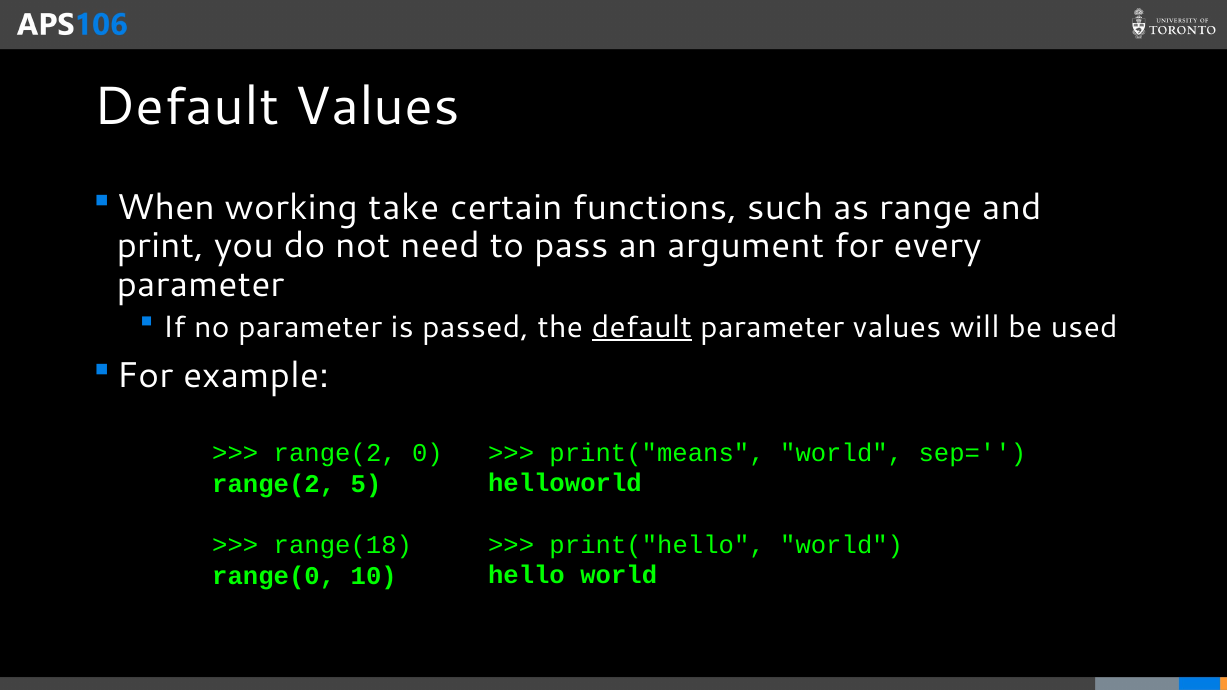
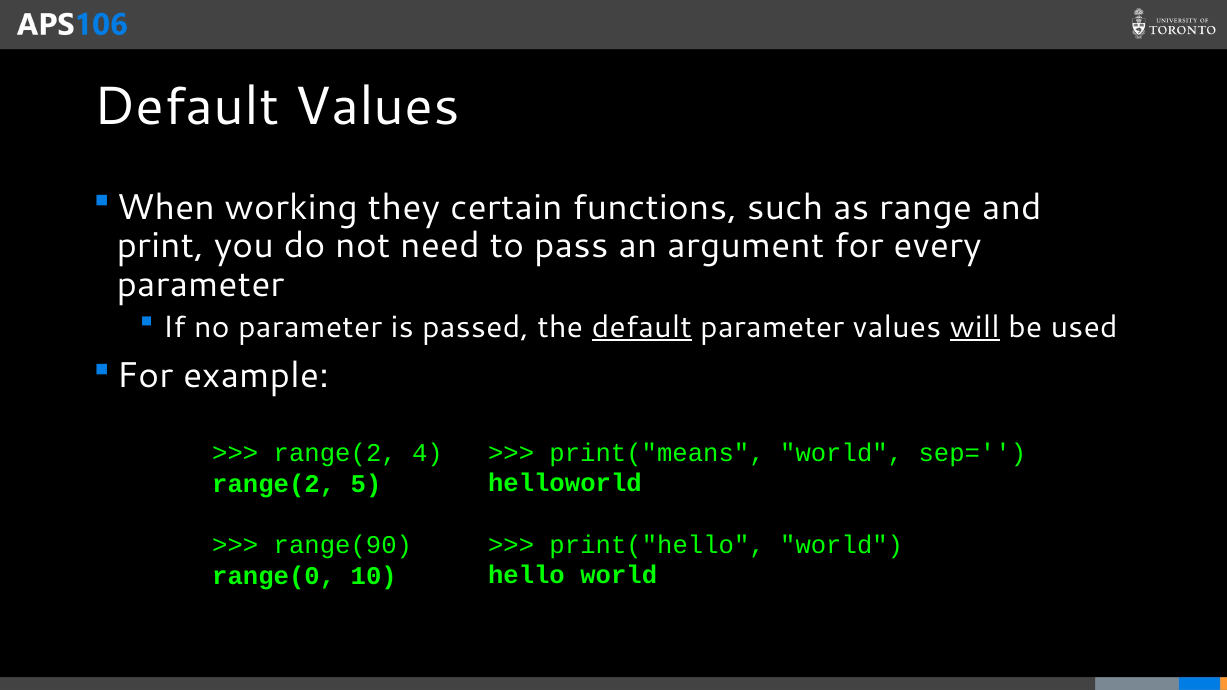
take: take -> they
will underline: none -> present
0: 0 -> 4
range(18: range(18 -> range(90
